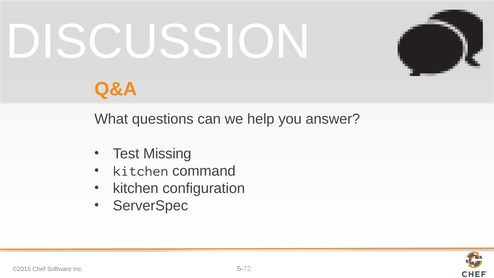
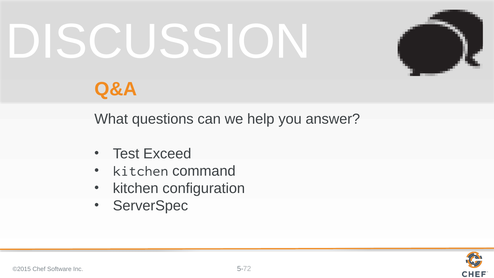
Missing: Missing -> Exceed
